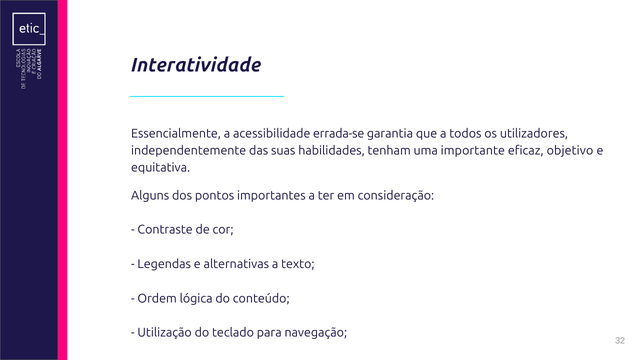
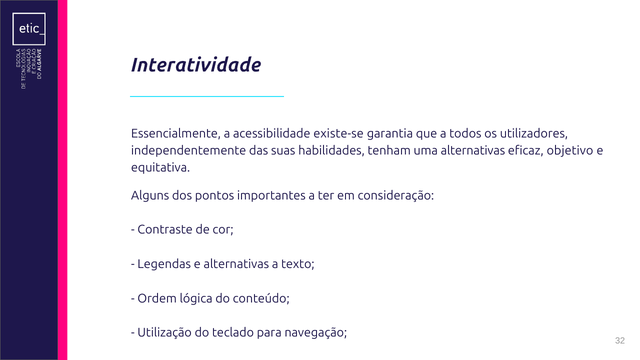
errada-se: errada-se -> existe-se
uma importante: importante -> alternativas
